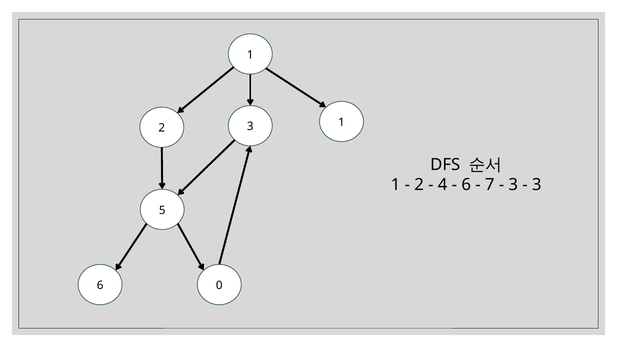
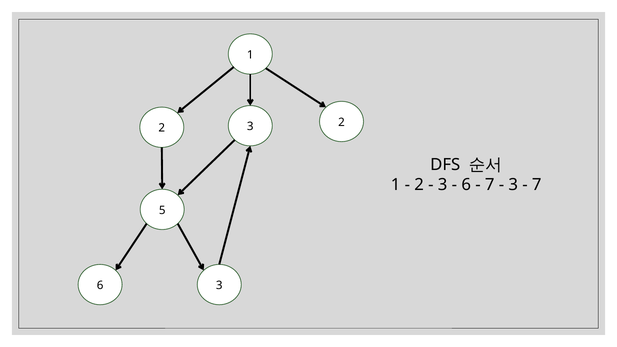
3 1: 1 -> 2
4 at (443, 185): 4 -> 3
3 at (537, 185): 3 -> 7
6 0: 0 -> 3
